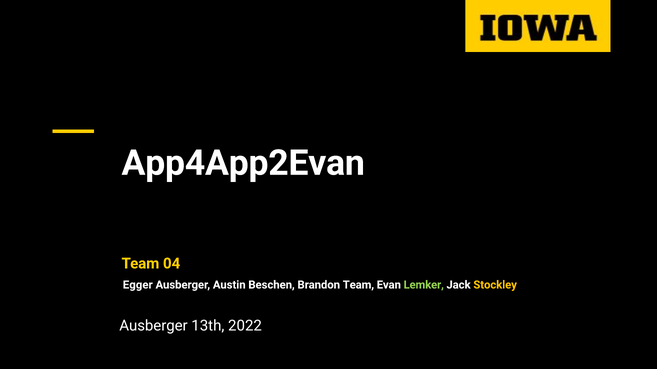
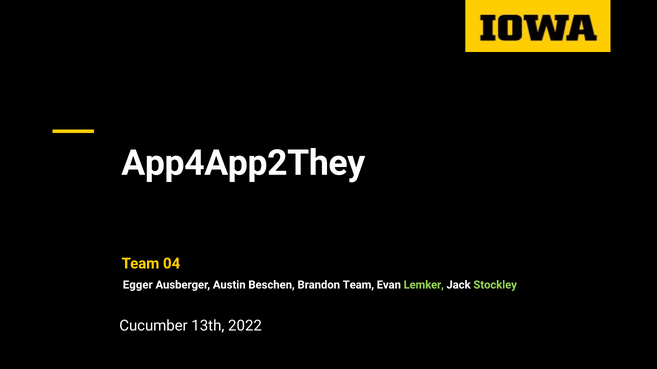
App4App2Evan: App4App2Evan -> App4App2They
Stockley colour: yellow -> light green
Ausberger at (153, 326): Ausberger -> Cucumber
